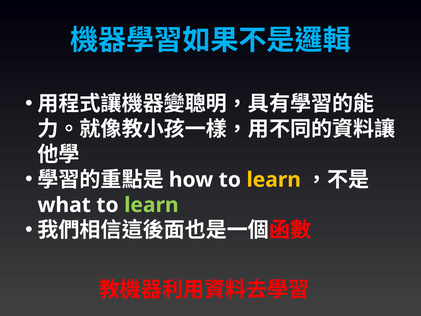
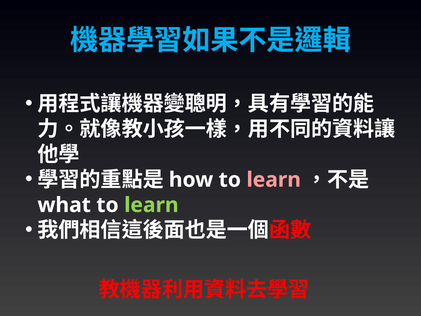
learn at (274, 180) colour: yellow -> pink
